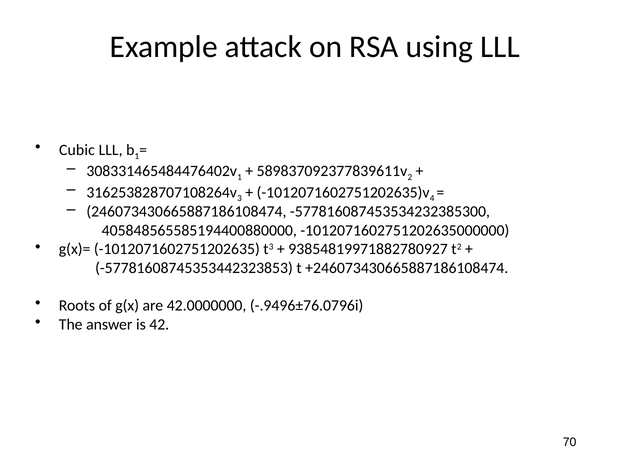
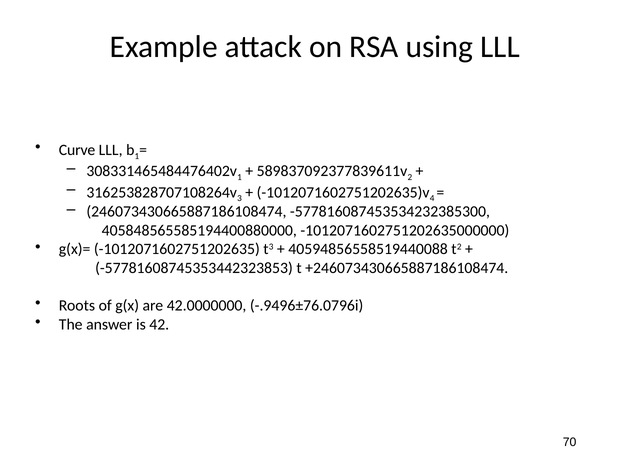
Cubic: Cubic -> Curve
93854819971882780927: 93854819971882780927 -> 40594856558519440088
